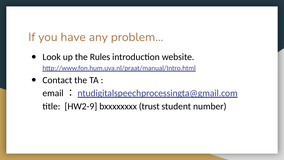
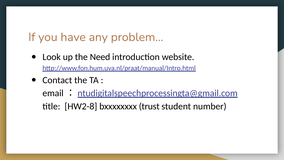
Rules: Rules -> Need
HW2-9: HW2-9 -> HW2-8
